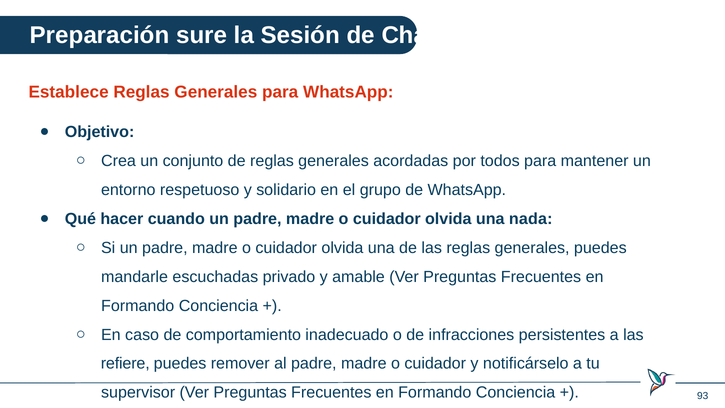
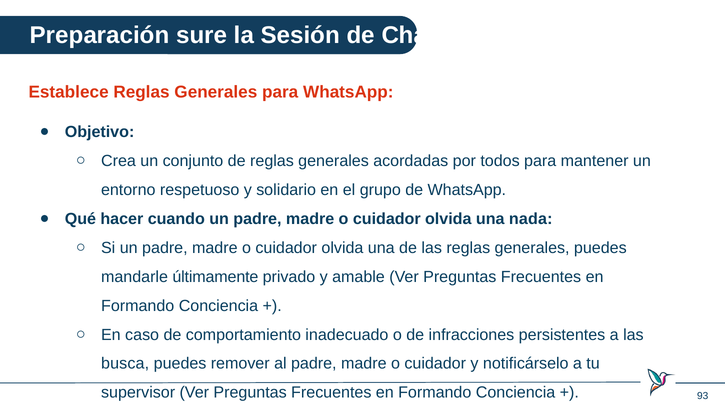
escuchadas: escuchadas -> últimamente
refiere: refiere -> busca
